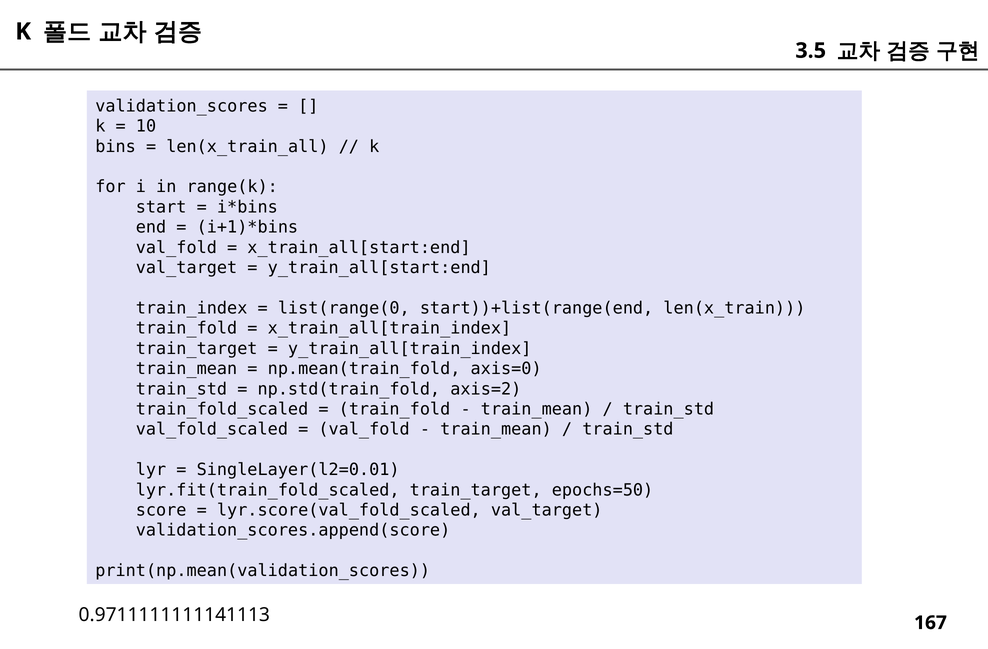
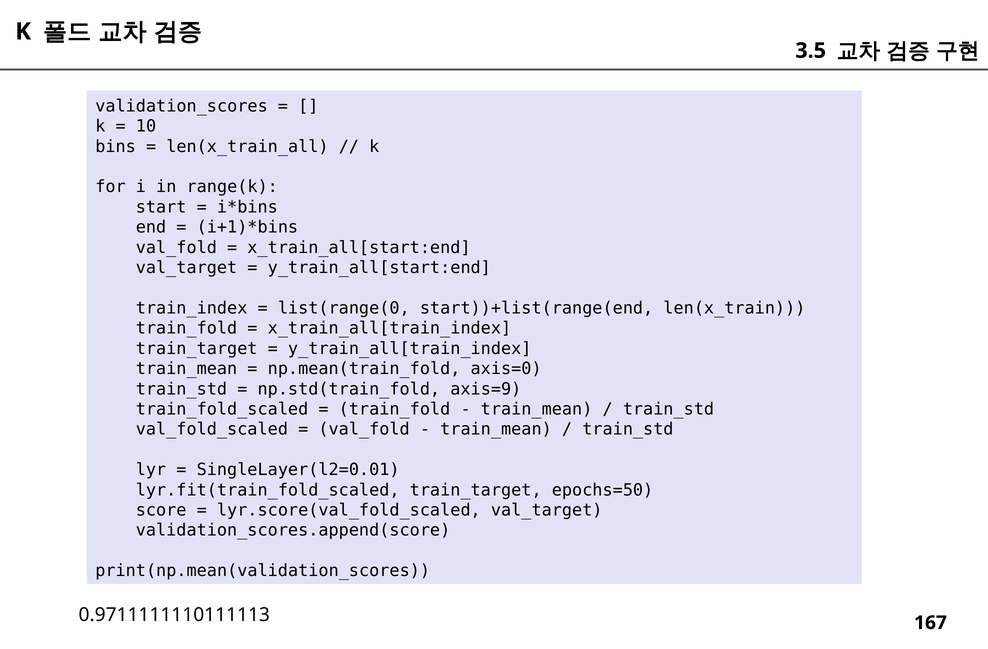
axis=2: axis=2 -> axis=9
0.9711111111141113: 0.9711111111141113 -> 0.9711111110111113
